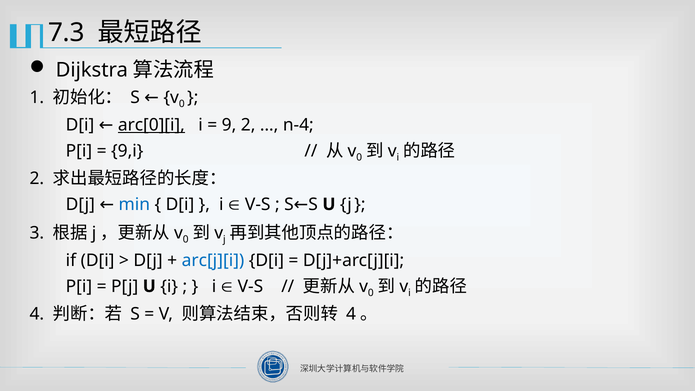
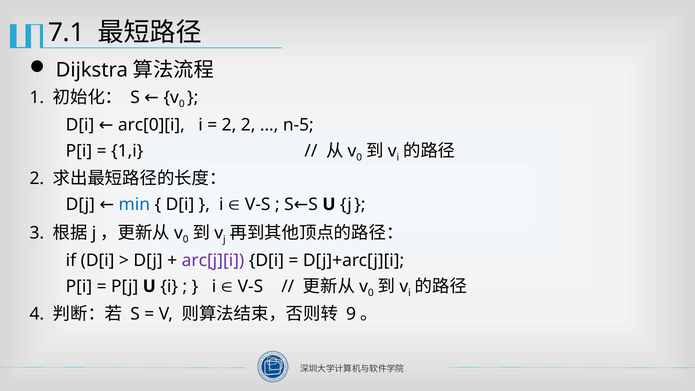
7.3: 7.3 -> 7.1
arc[0][i underline: present -> none
9 at (229, 125): 9 -> 2
n-4: n-4 -> n-5
9,i: 9,i -> 1,i
arc[j][i colour: blue -> purple
4 at (351, 314): 4 -> 9
